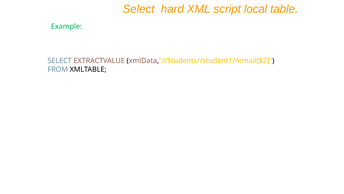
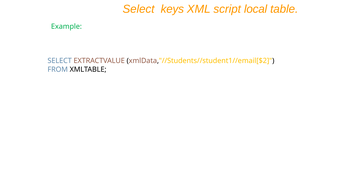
hard: hard -> keys
